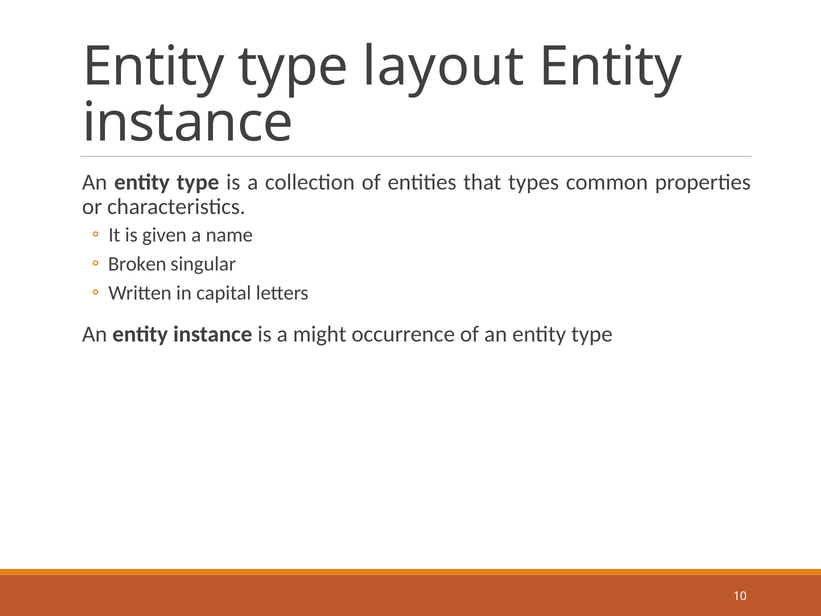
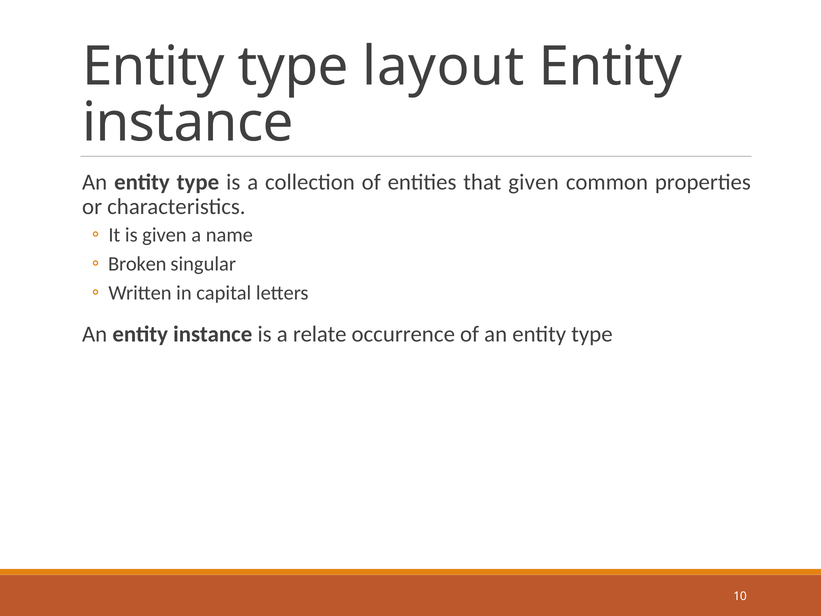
that types: types -> given
might: might -> relate
